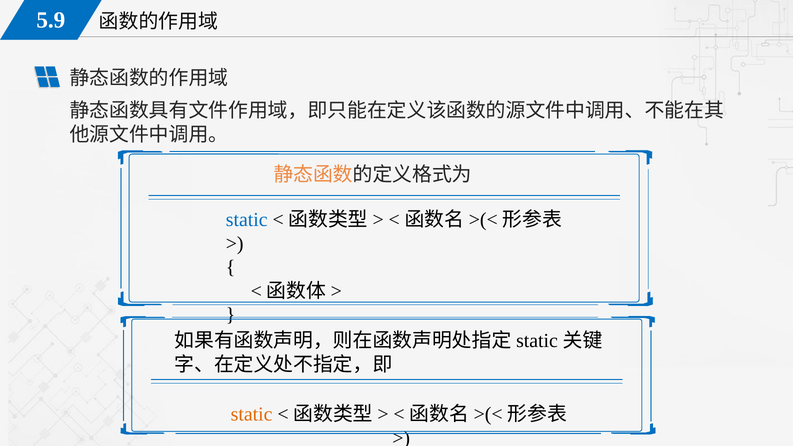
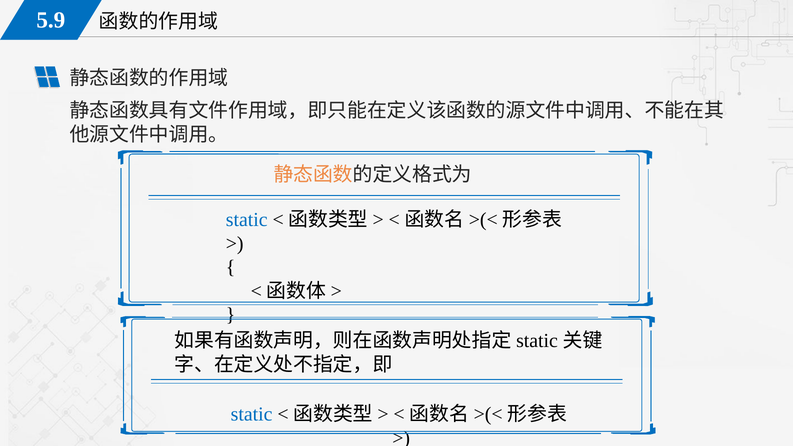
static at (252, 415) colour: orange -> blue
